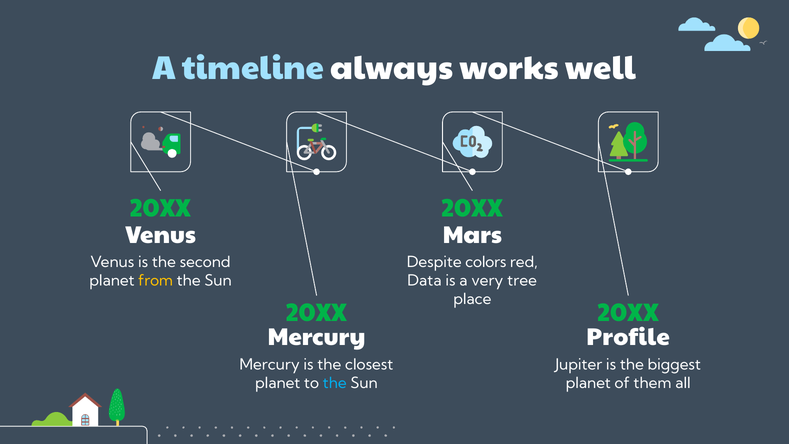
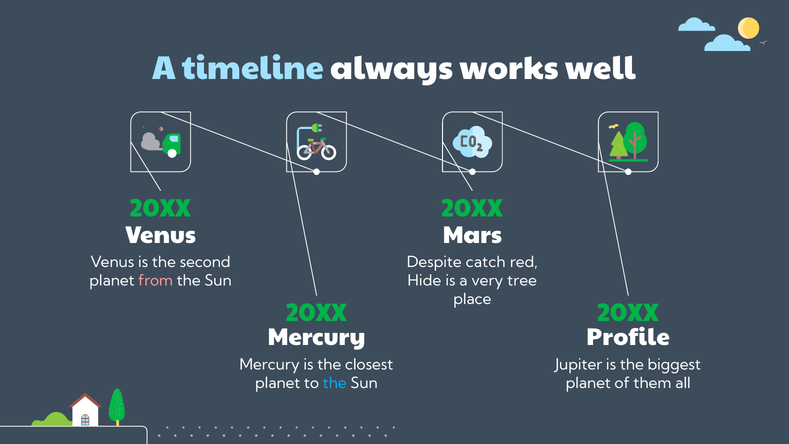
colors: colors -> catch
from colour: yellow -> pink
Data: Data -> Hide
